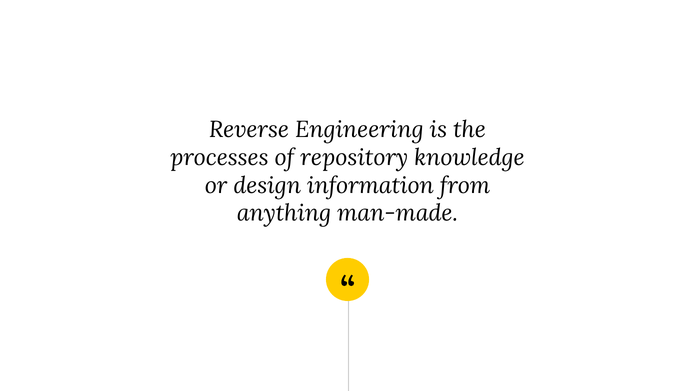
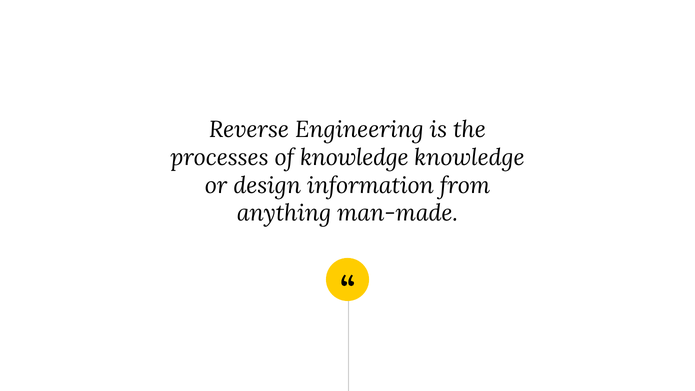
of repository: repository -> knowledge
